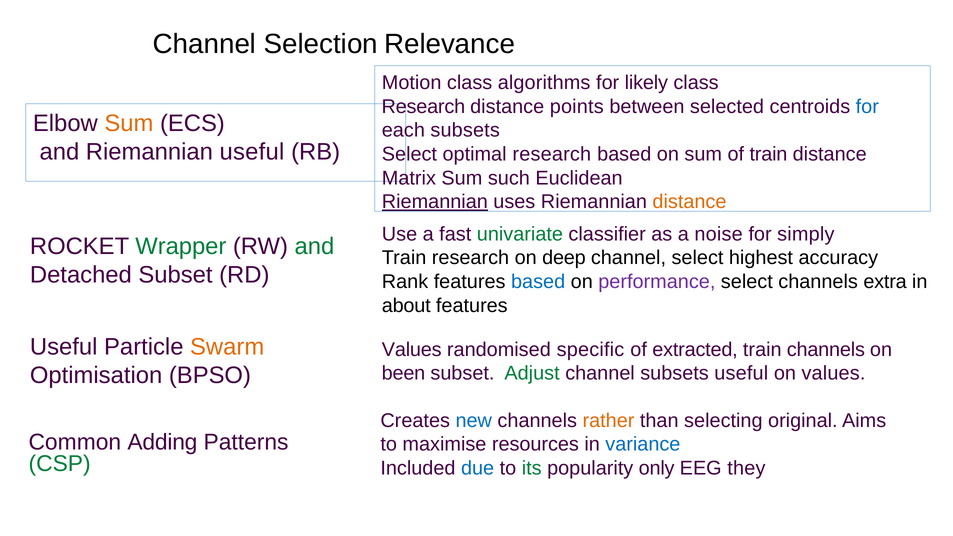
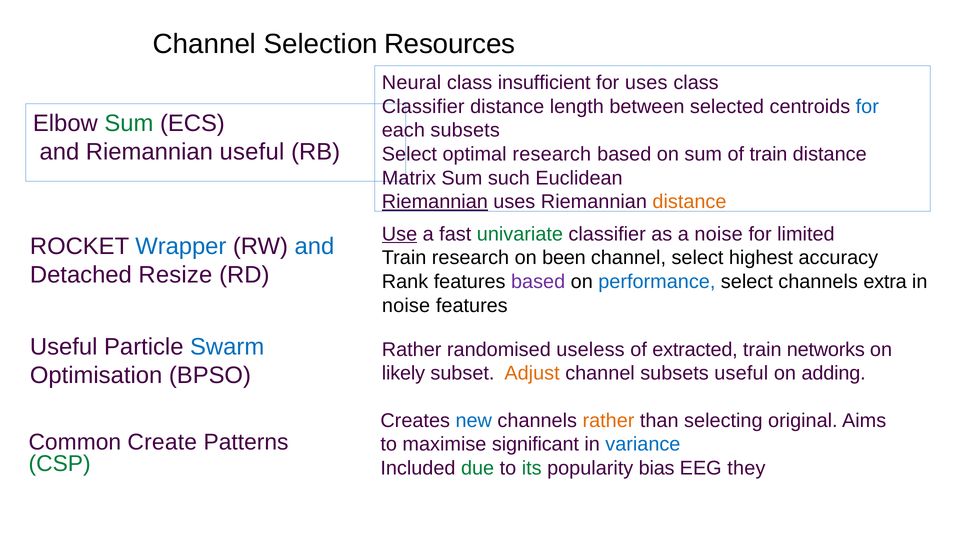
Relevance: Relevance -> Resources
Motion: Motion -> Neural
algorithms: algorithms -> insufficient
for likely: likely -> uses
Research at (423, 106): Research -> Classifier
points: points -> length
Sum at (129, 123) colour: orange -> green
Use underline: none -> present
simply: simply -> limited
Wrapper colour: green -> blue
and at (314, 246) colour: green -> blue
deep: deep -> been
Detached Subset: Subset -> Resize
based at (538, 282) colour: blue -> purple
performance colour: purple -> blue
about at (406, 306): about -> noise
Swarm colour: orange -> blue
Values at (412, 350): Values -> Rather
specific: specific -> useless
train channels: channels -> networks
been: been -> likely
Adjust colour: green -> orange
on values: values -> adding
Adding: Adding -> Create
resources: resources -> significant
due colour: blue -> green
only: only -> bias
